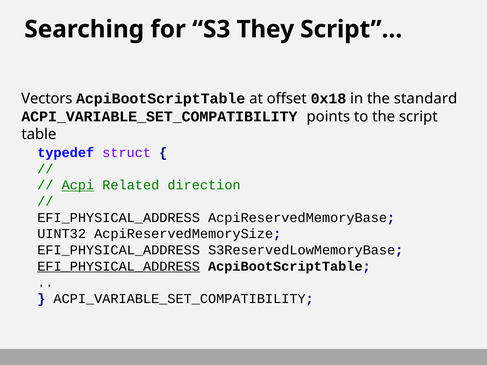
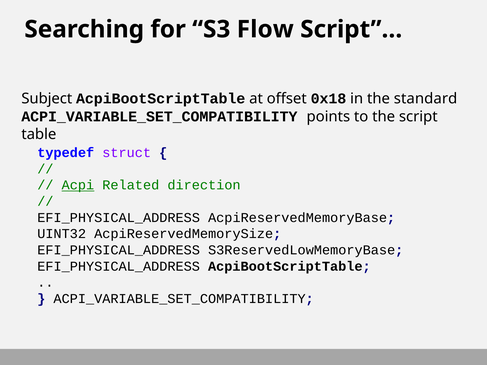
They: They -> Flow
Vectors: Vectors -> Subject
EFI_PHYSICAL_ADDRESS at (119, 266) underline: present -> none
